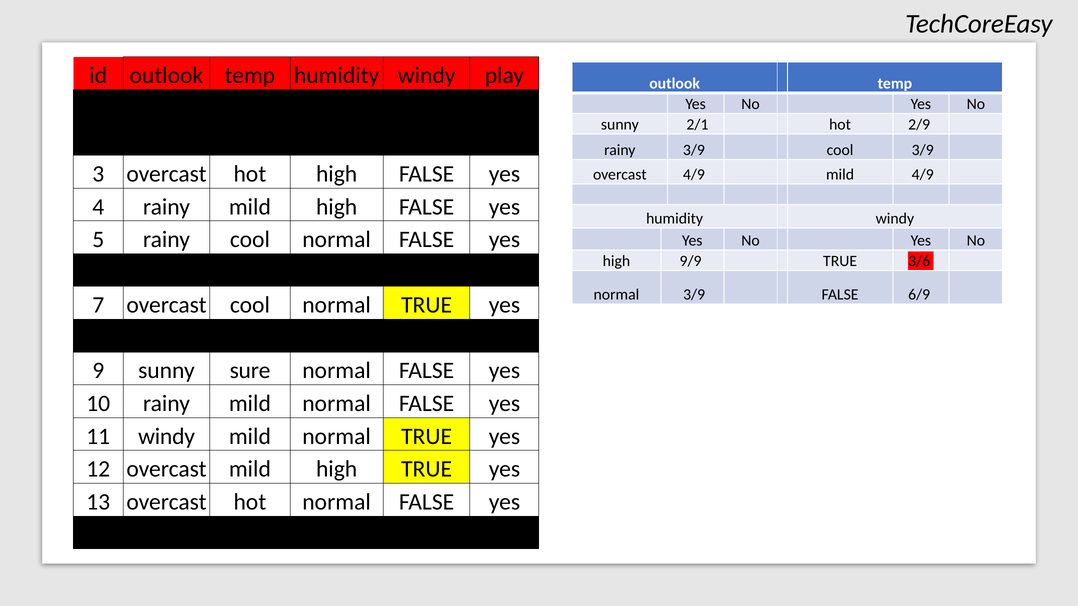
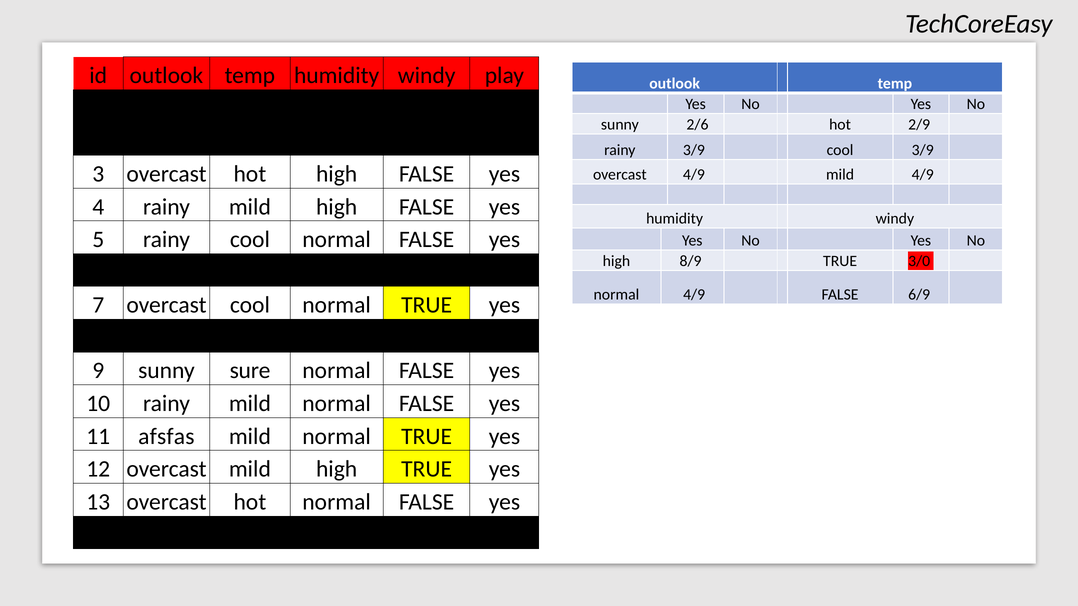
2/1: 2/1 -> 2/6
9/9: 9/9 -> 8/9
3/6: 3/6 -> 3/0
normal 3/9: 3/9 -> 4/9
11 windy: windy -> afsfas
